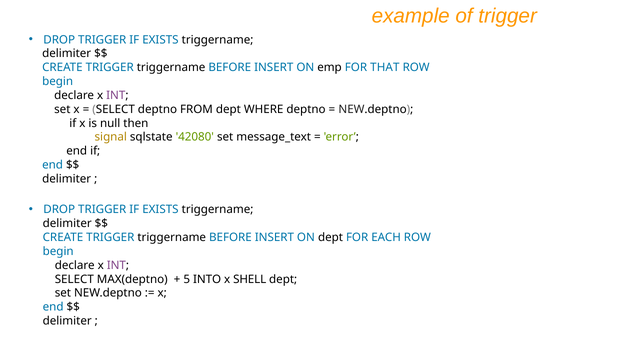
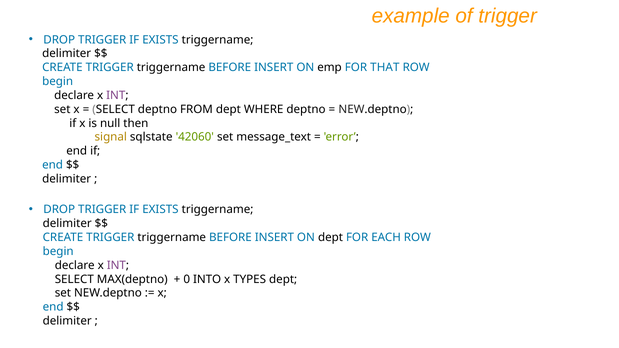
42080: 42080 -> 42060
5: 5 -> 0
SHELL: SHELL -> TYPES
